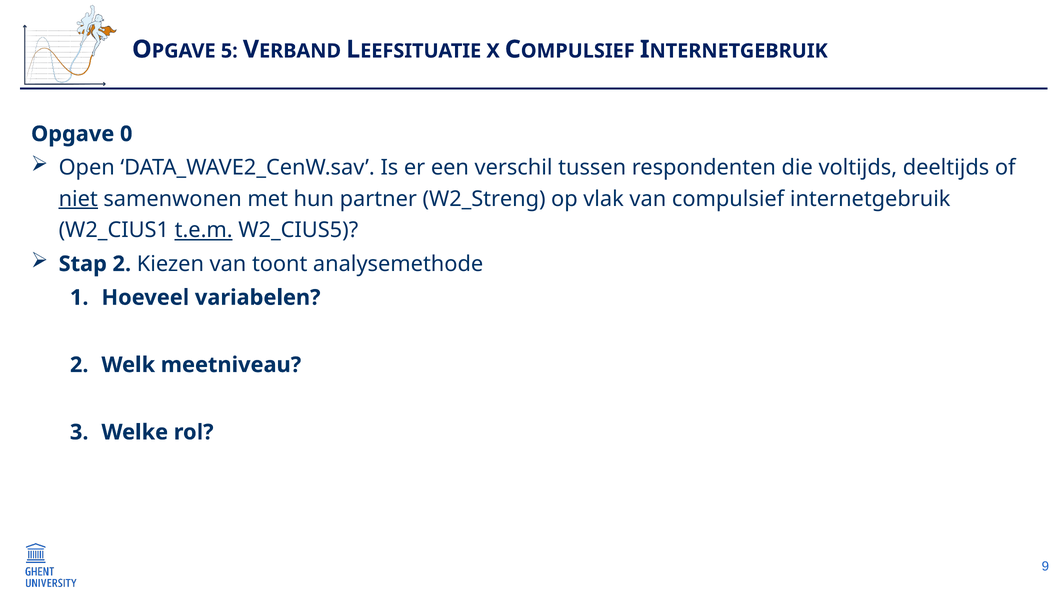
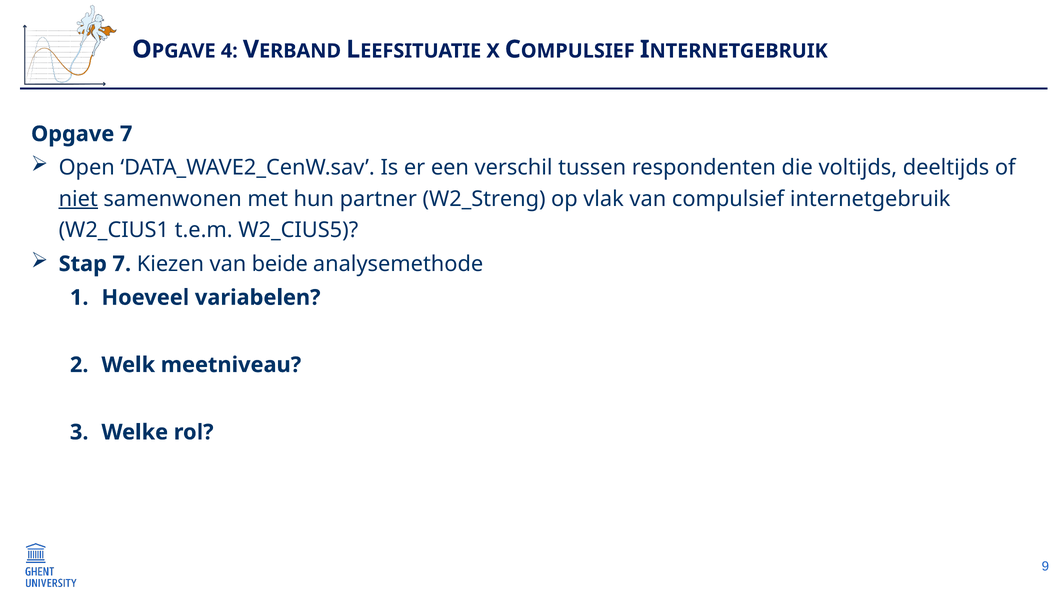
5: 5 -> 4
Opgave 0: 0 -> 7
t.e.m underline: present -> none
Stap 2: 2 -> 7
toont: toont -> beide
